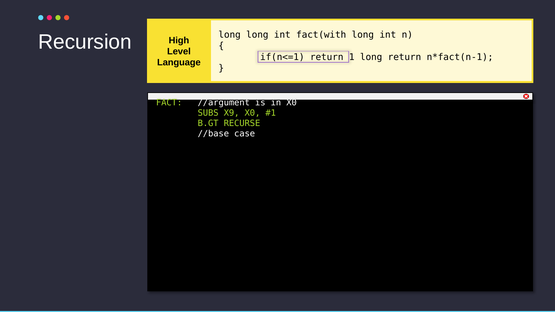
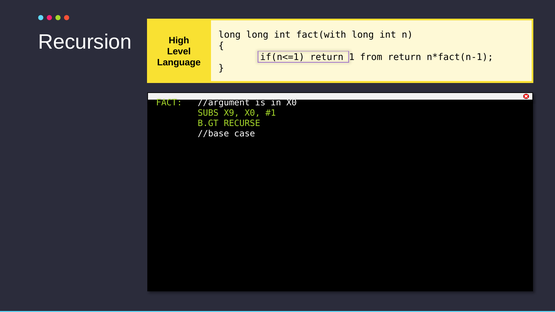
long at (371, 57): long -> from
